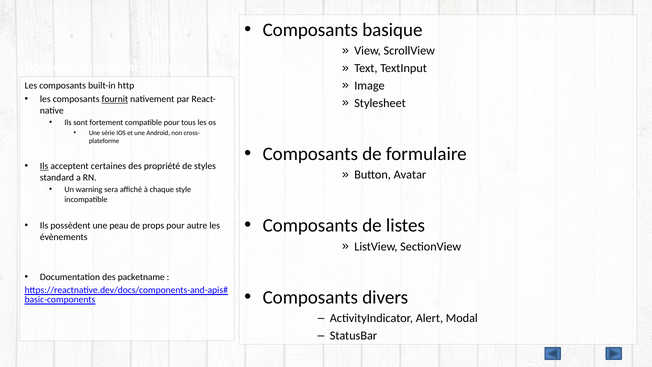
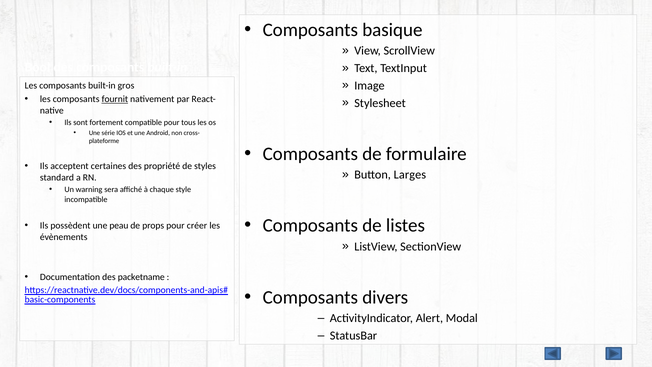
http: http -> gros
Ils at (44, 166) underline: present -> none
Avatar: Avatar -> Larges
autre: autre -> créer
